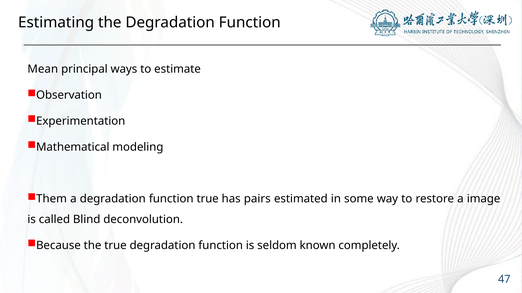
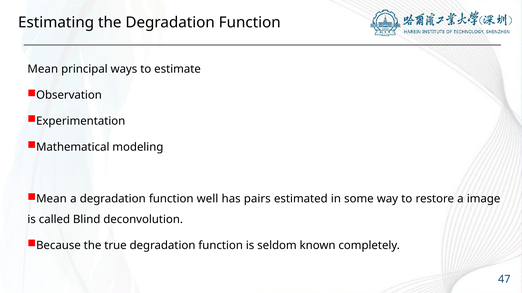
Them at (52, 199): Them -> Mean
function true: true -> well
